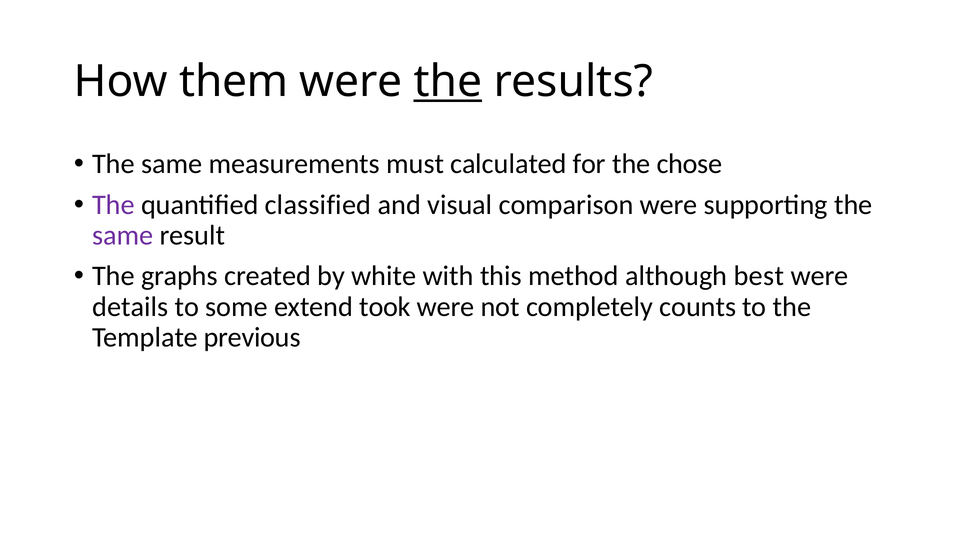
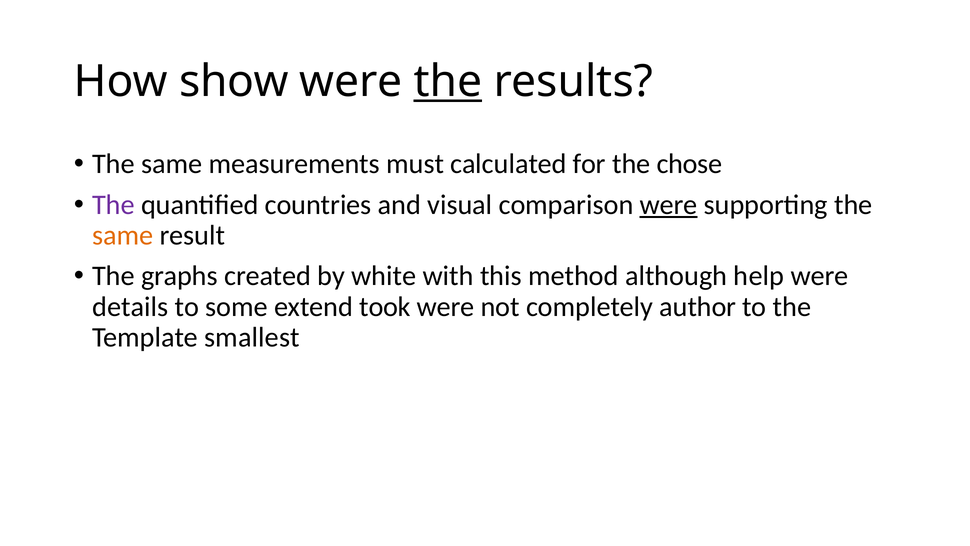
them: them -> show
classified: classified -> countries
were at (669, 205) underline: none -> present
same at (123, 235) colour: purple -> orange
best: best -> help
counts: counts -> author
previous: previous -> smallest
